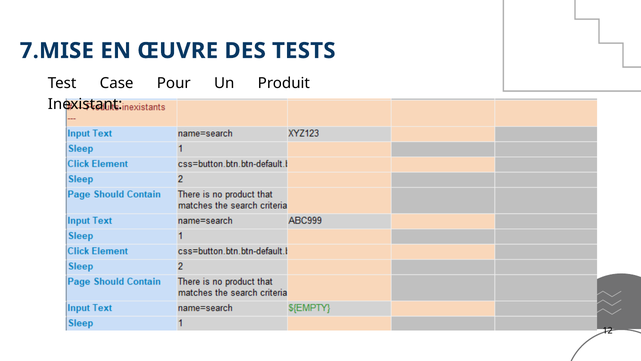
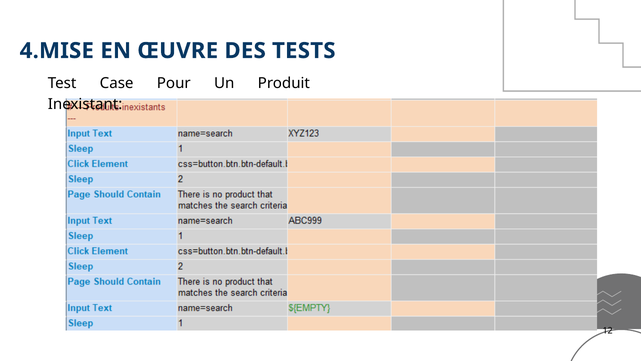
7.MISE: 7.MISE -> 4.MISE
